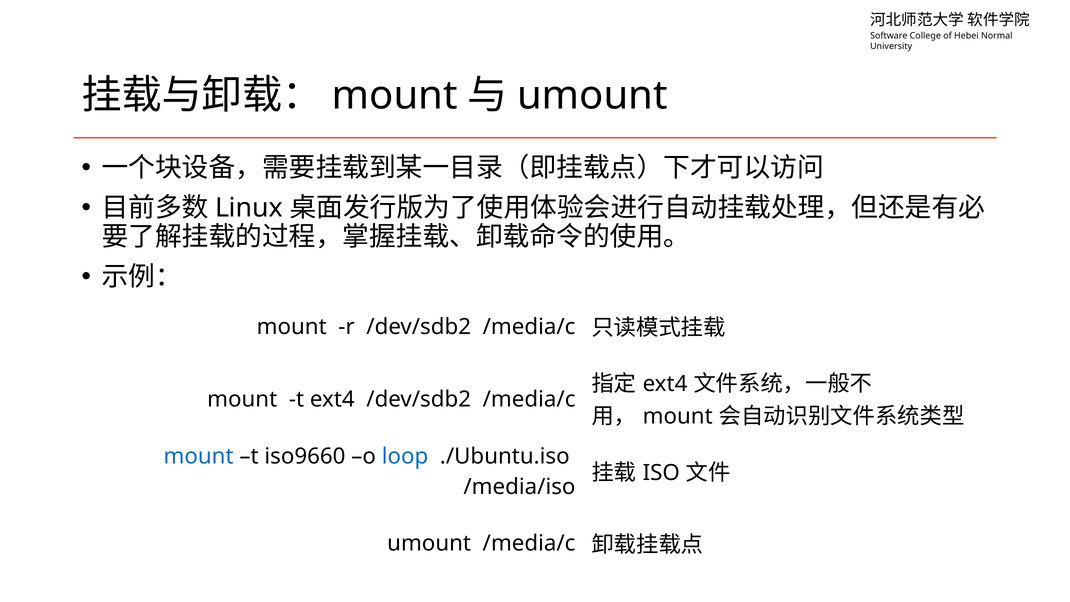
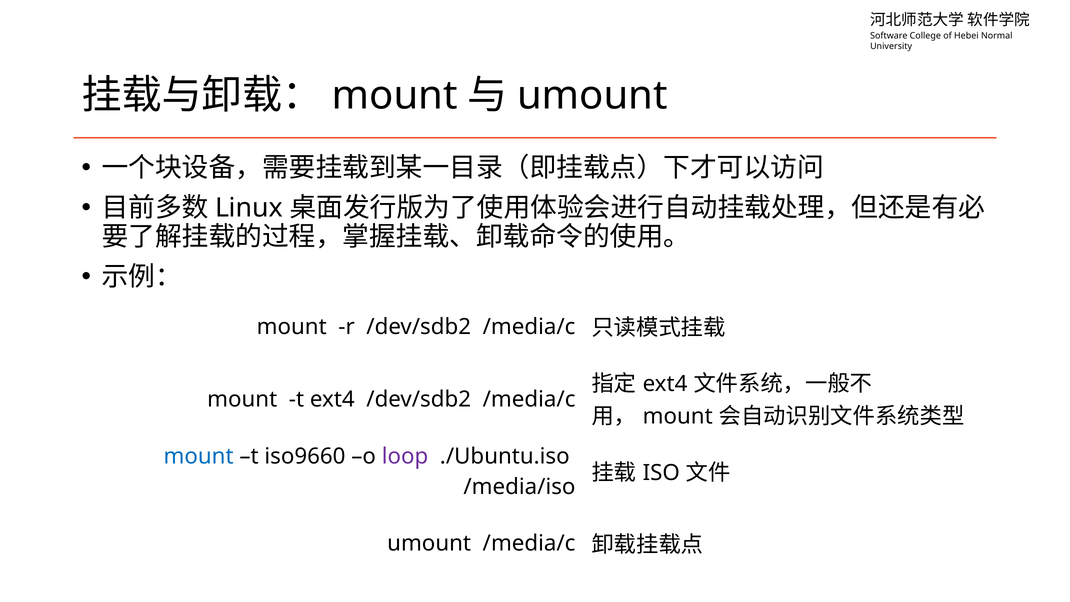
loop colour: blue -> purple
